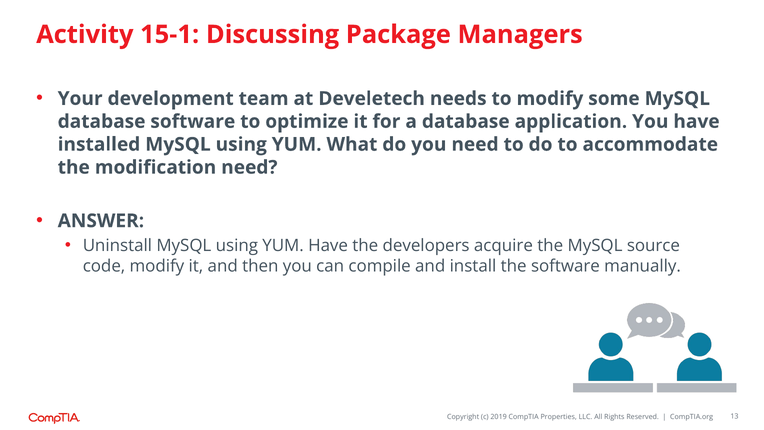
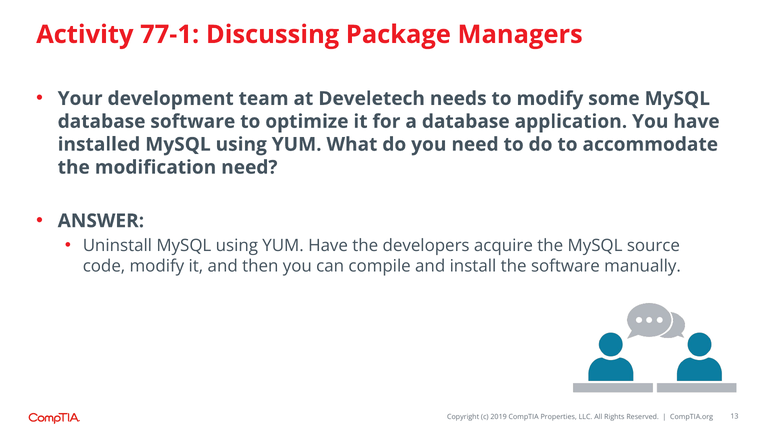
15-1: 15-1 -> 77-1
